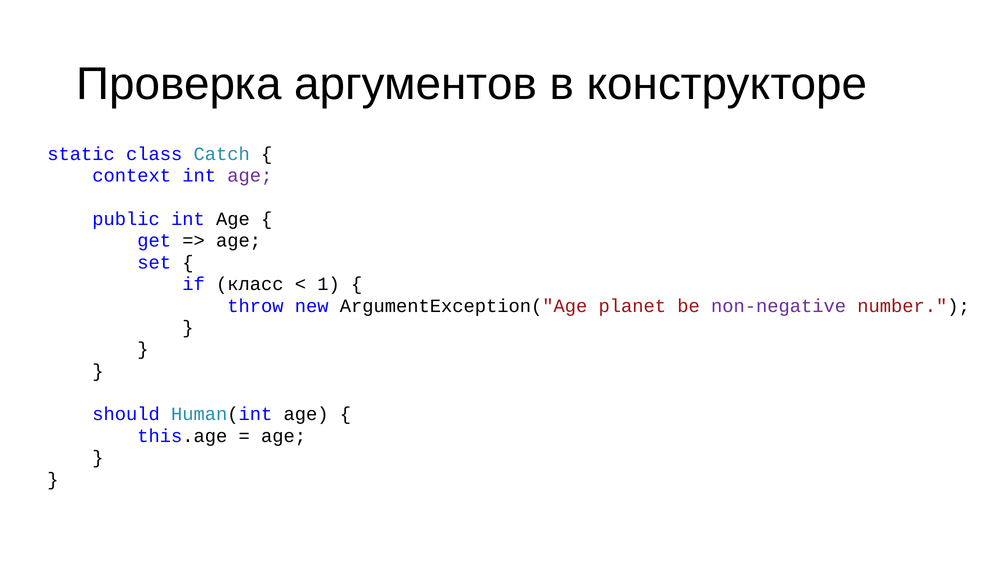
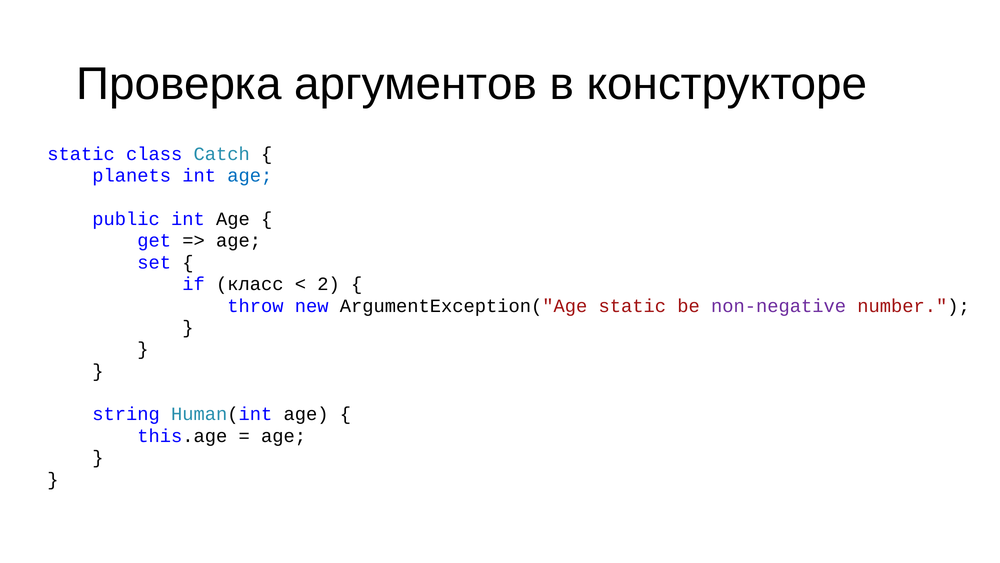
context: context -> planets
age at (250, 176) colour: purple -> blue
1: 1 -> 2
ArgumentException("Age planet: planet -> static
should: should -> string
